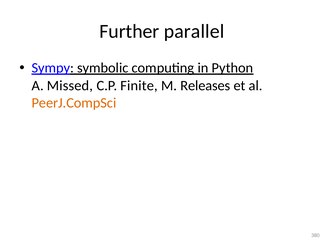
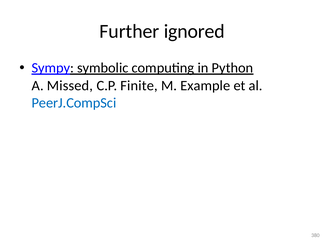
parallel: parallel -> ignored
Releases: Releases -> Example
PeerJ.CompSci colour: orange -> blue
